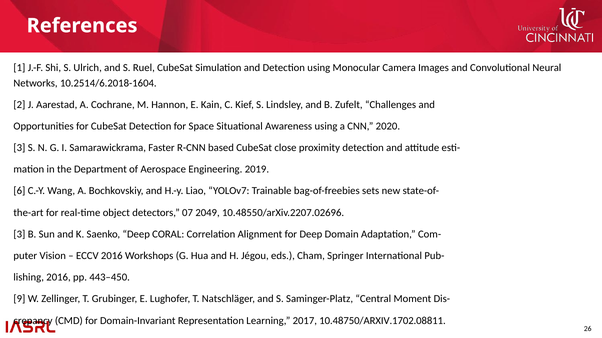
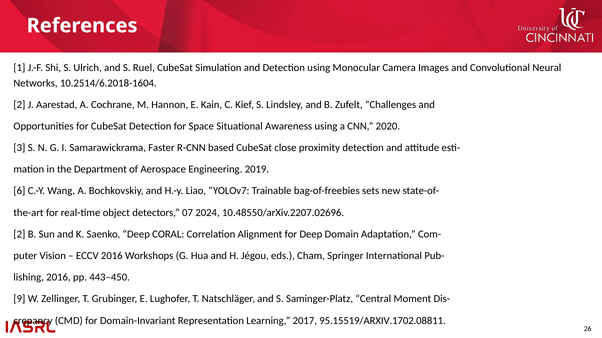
2049: 2049 -> 2024
3 at (19, 235): 3 -> 2
10.48750/ARXIV.1702.08811: 10.48750/ARXIV.1702.08811 -> 95.15519/ARXIV.1702.08811
